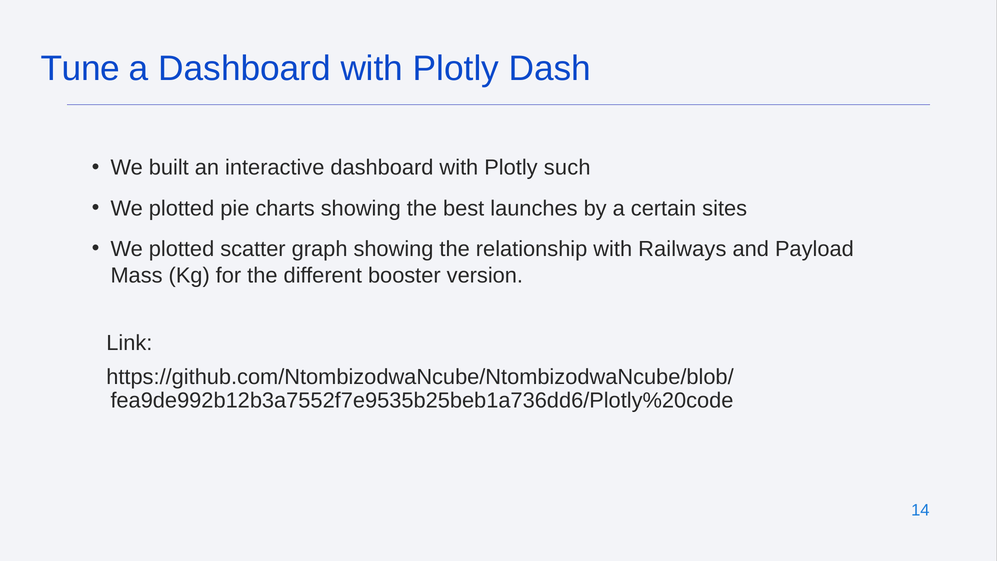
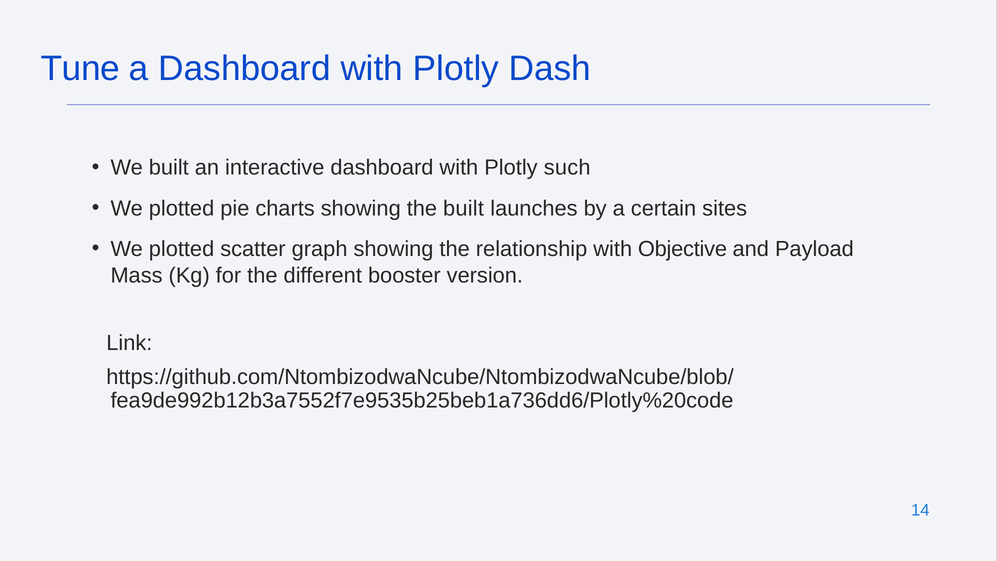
the best: best -> built
Railways: Railways -> Objective
